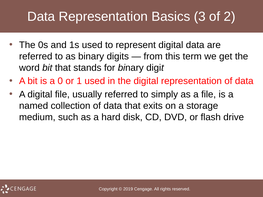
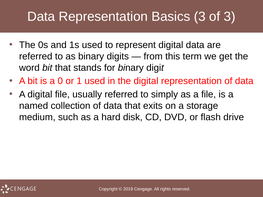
of 2: 2 -> 3
